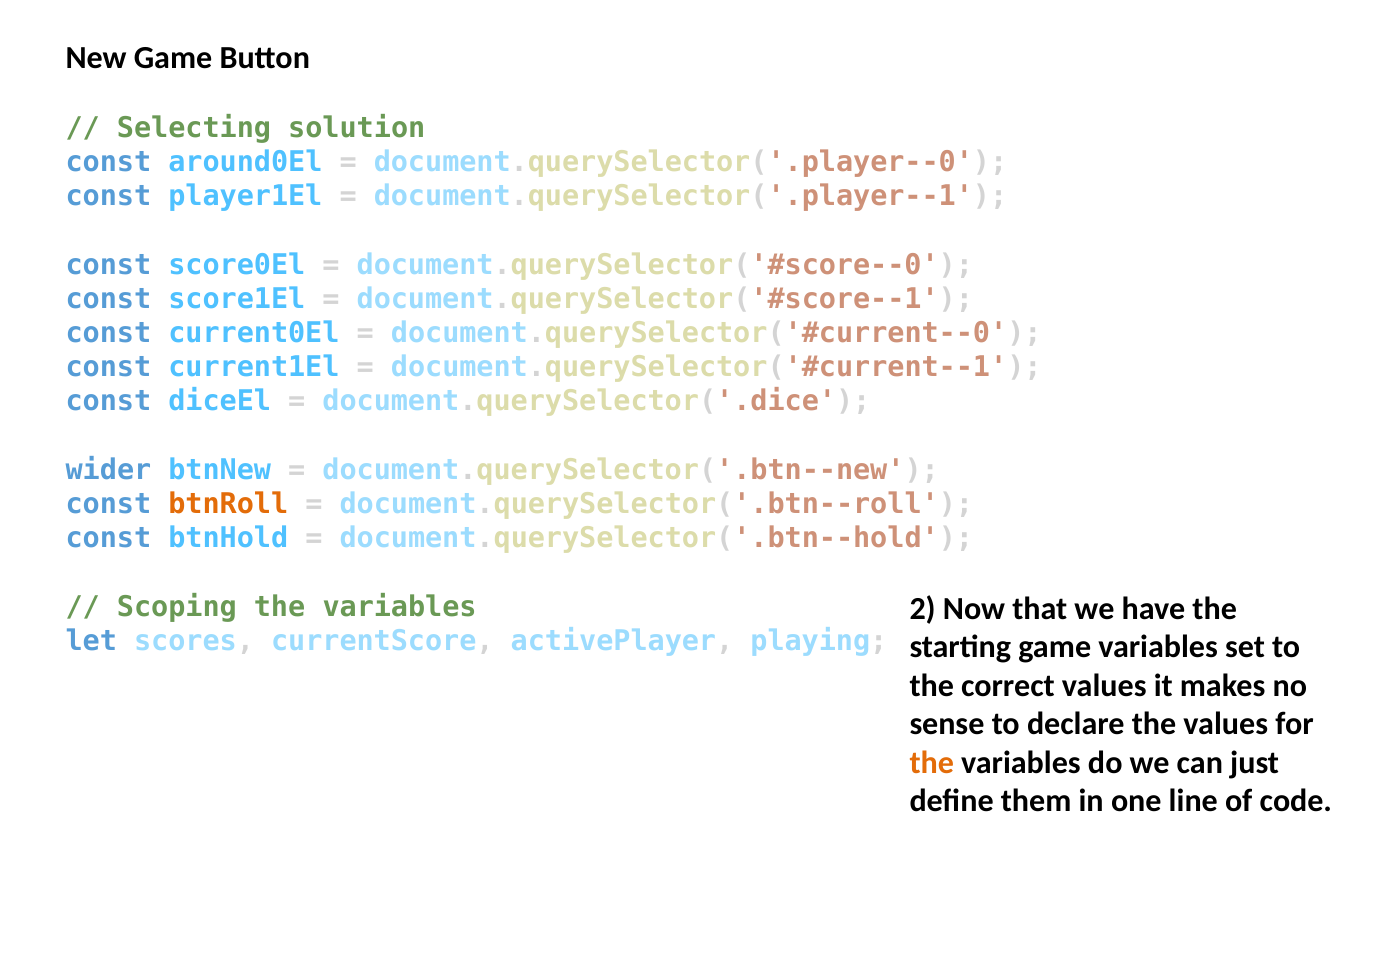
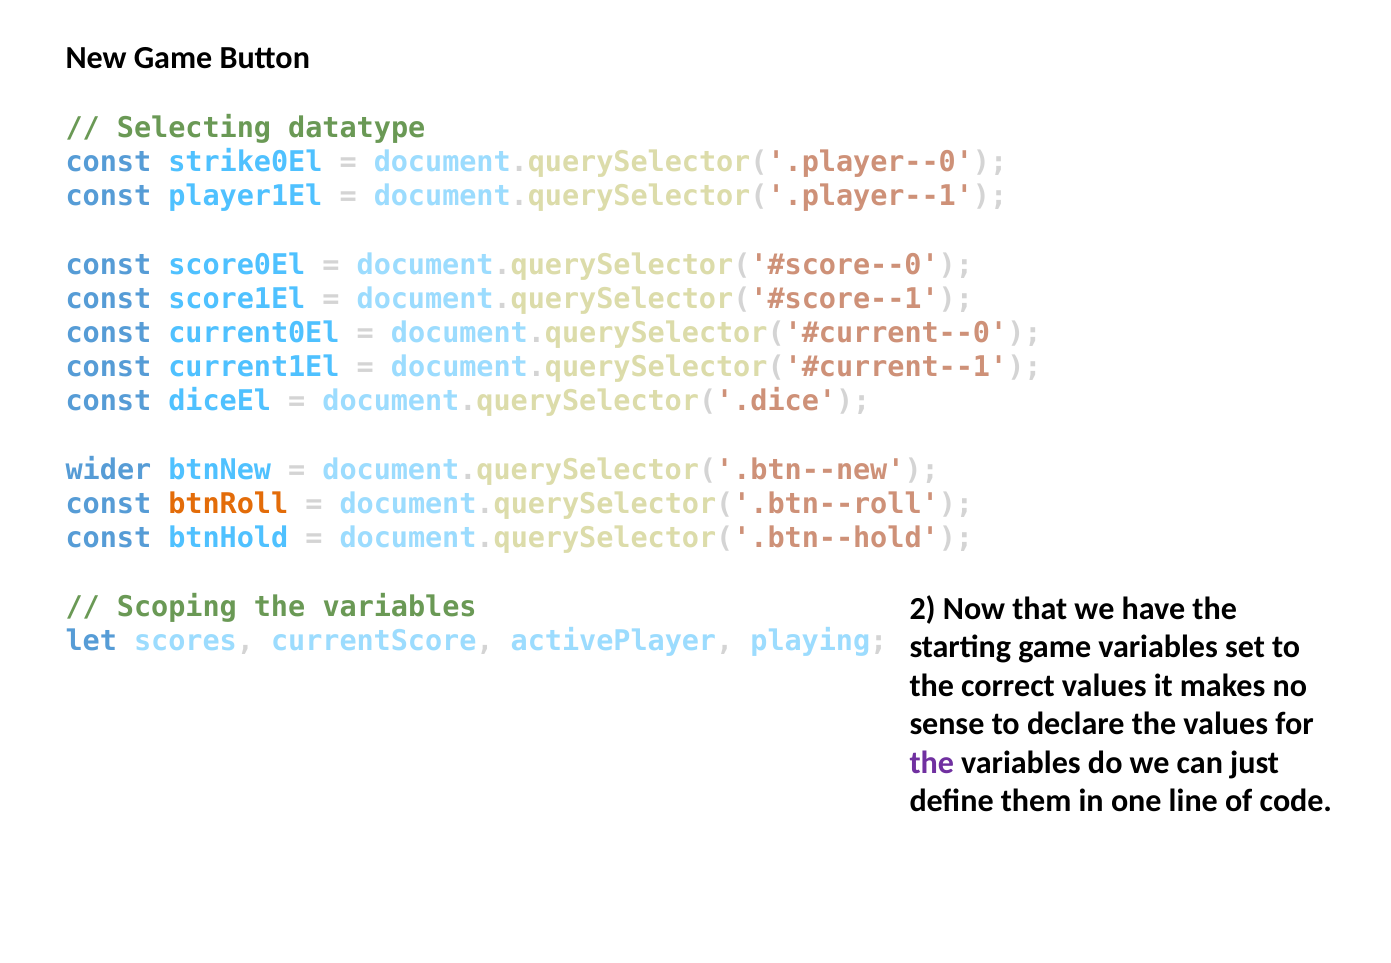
solution: solution -> datatype
around0El: around0El -> strike0El
the at (932, 763) colour: orange -> purple
